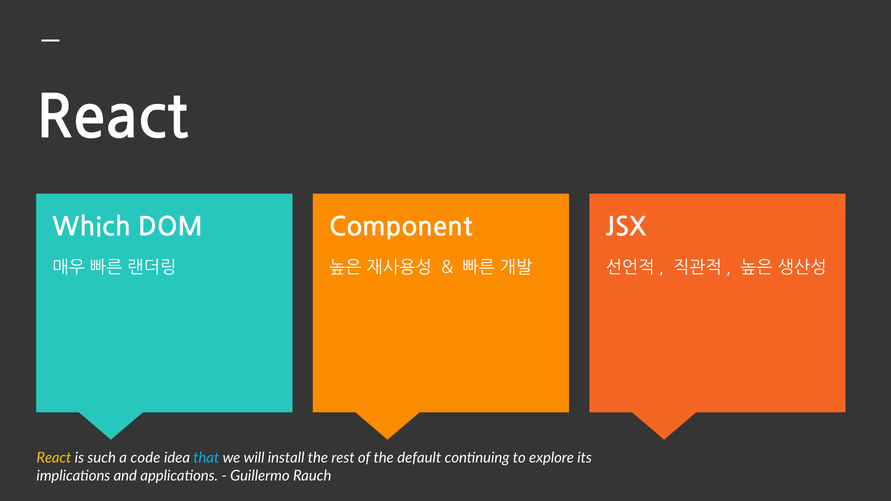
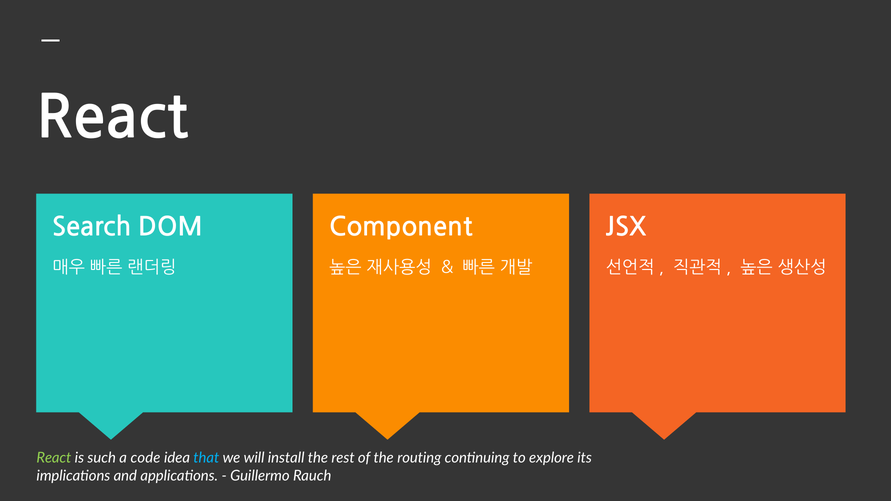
Which: Which -> Search
React at (54, 458) colour: yellow -> light green
default: default -> routing
